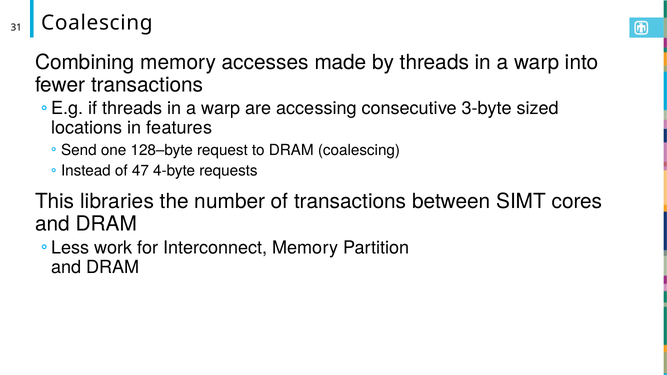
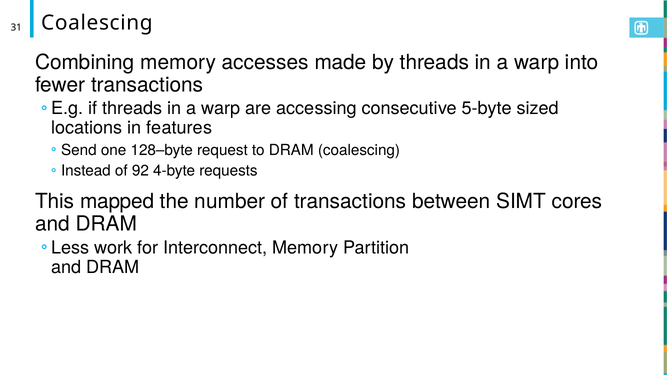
3-byte: 3-byte -> 5-byte
47: 47 -> 92
libraries: libraries -> mapped
